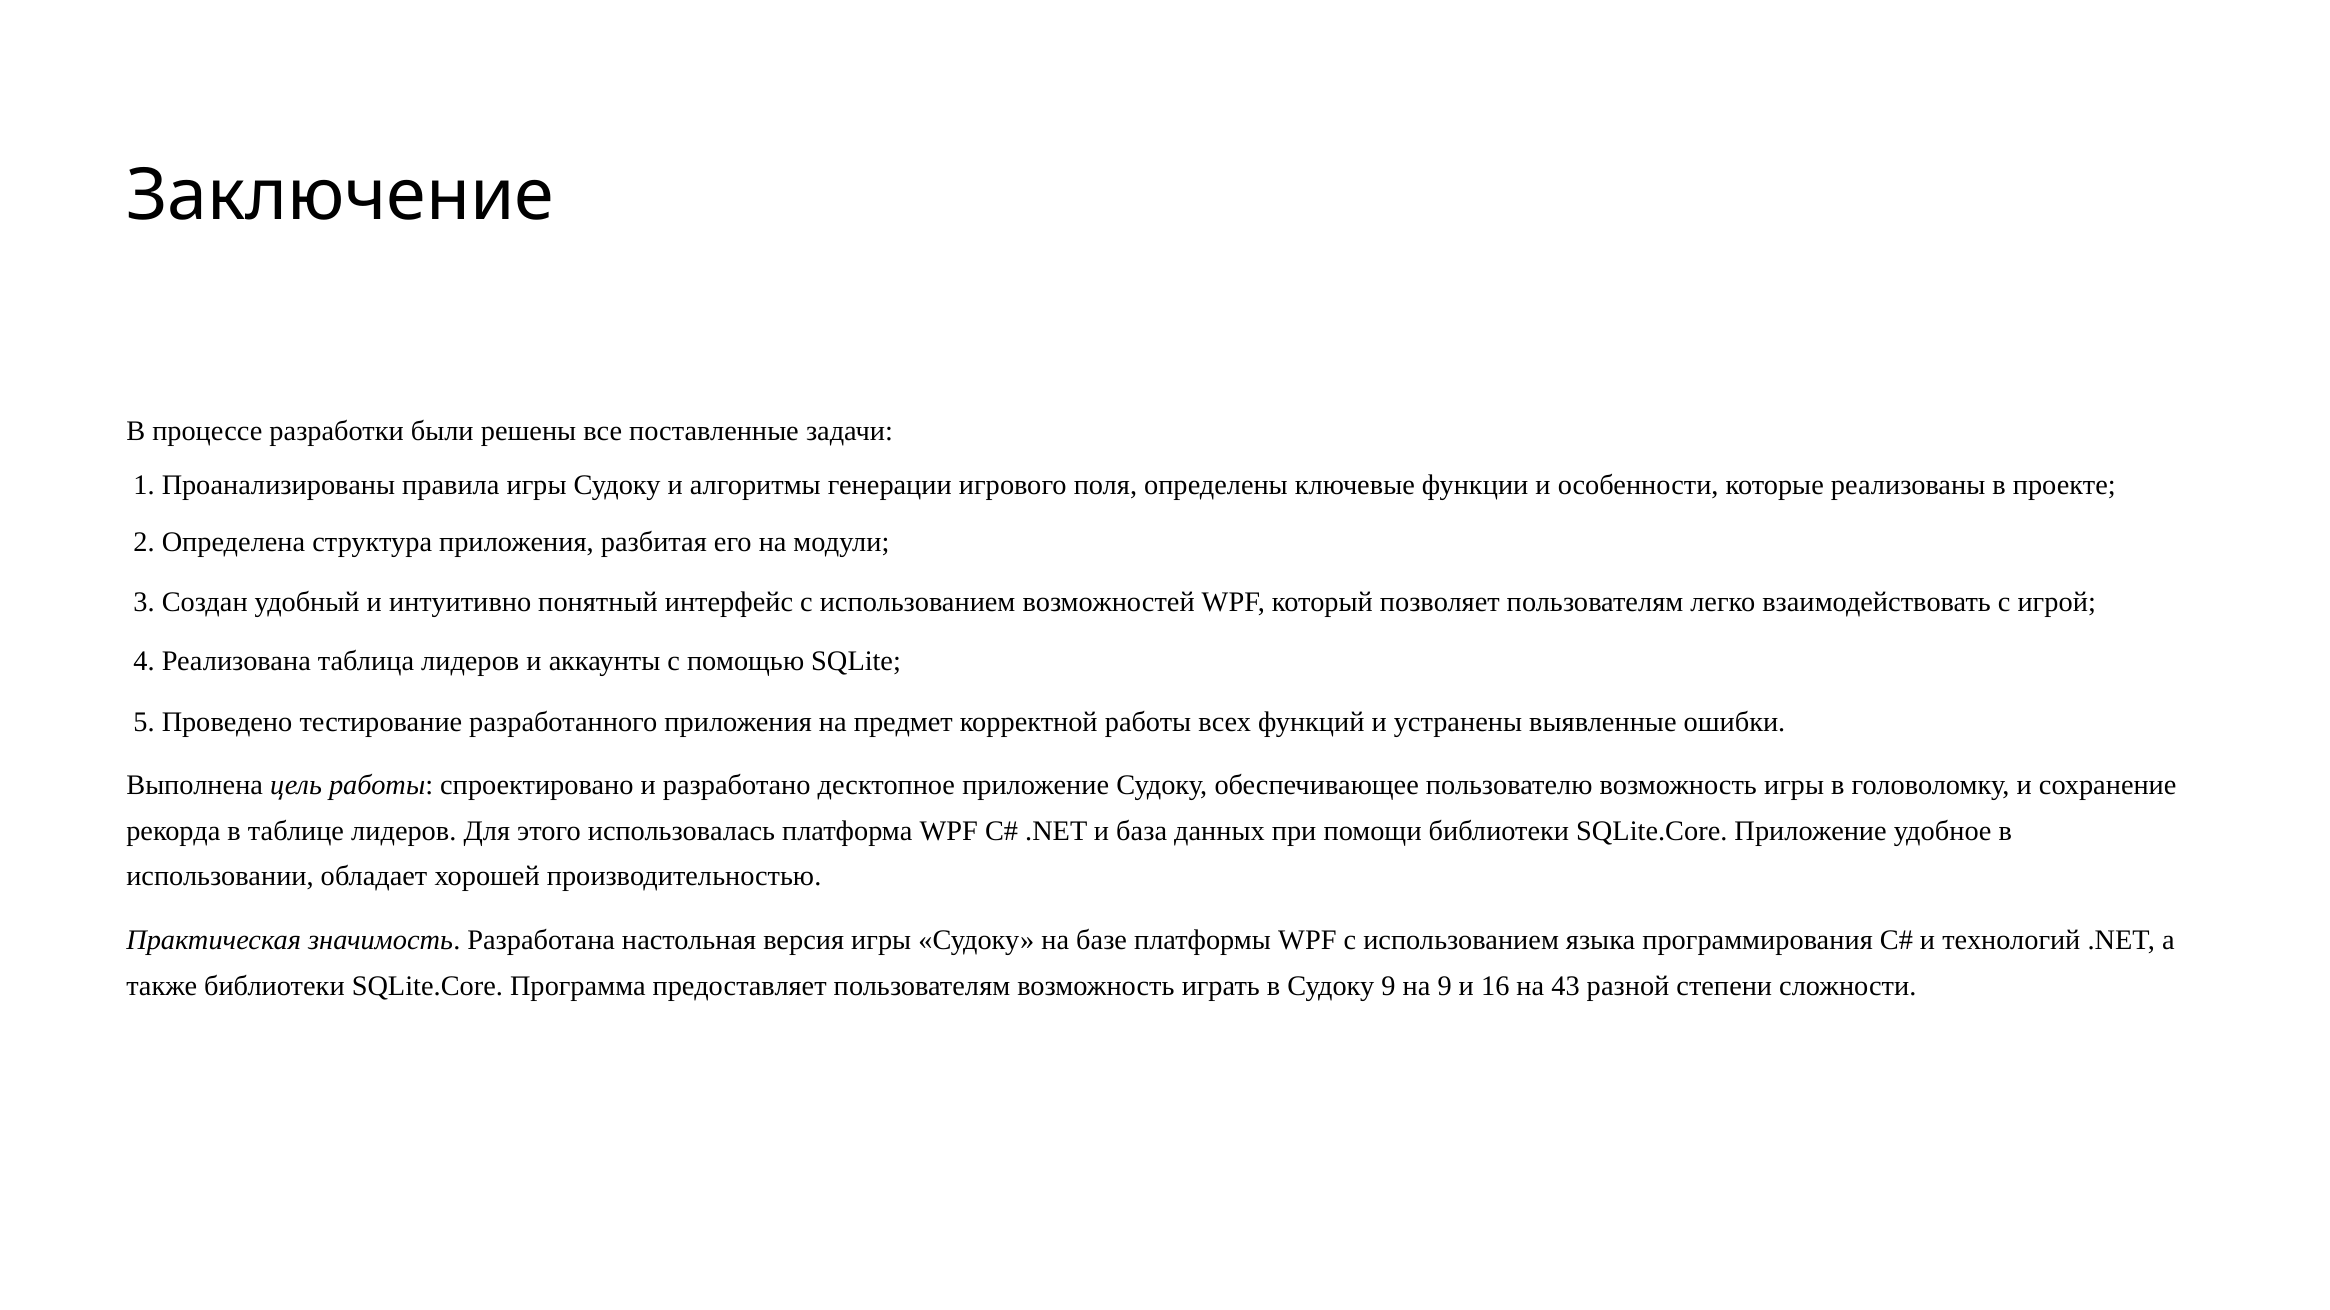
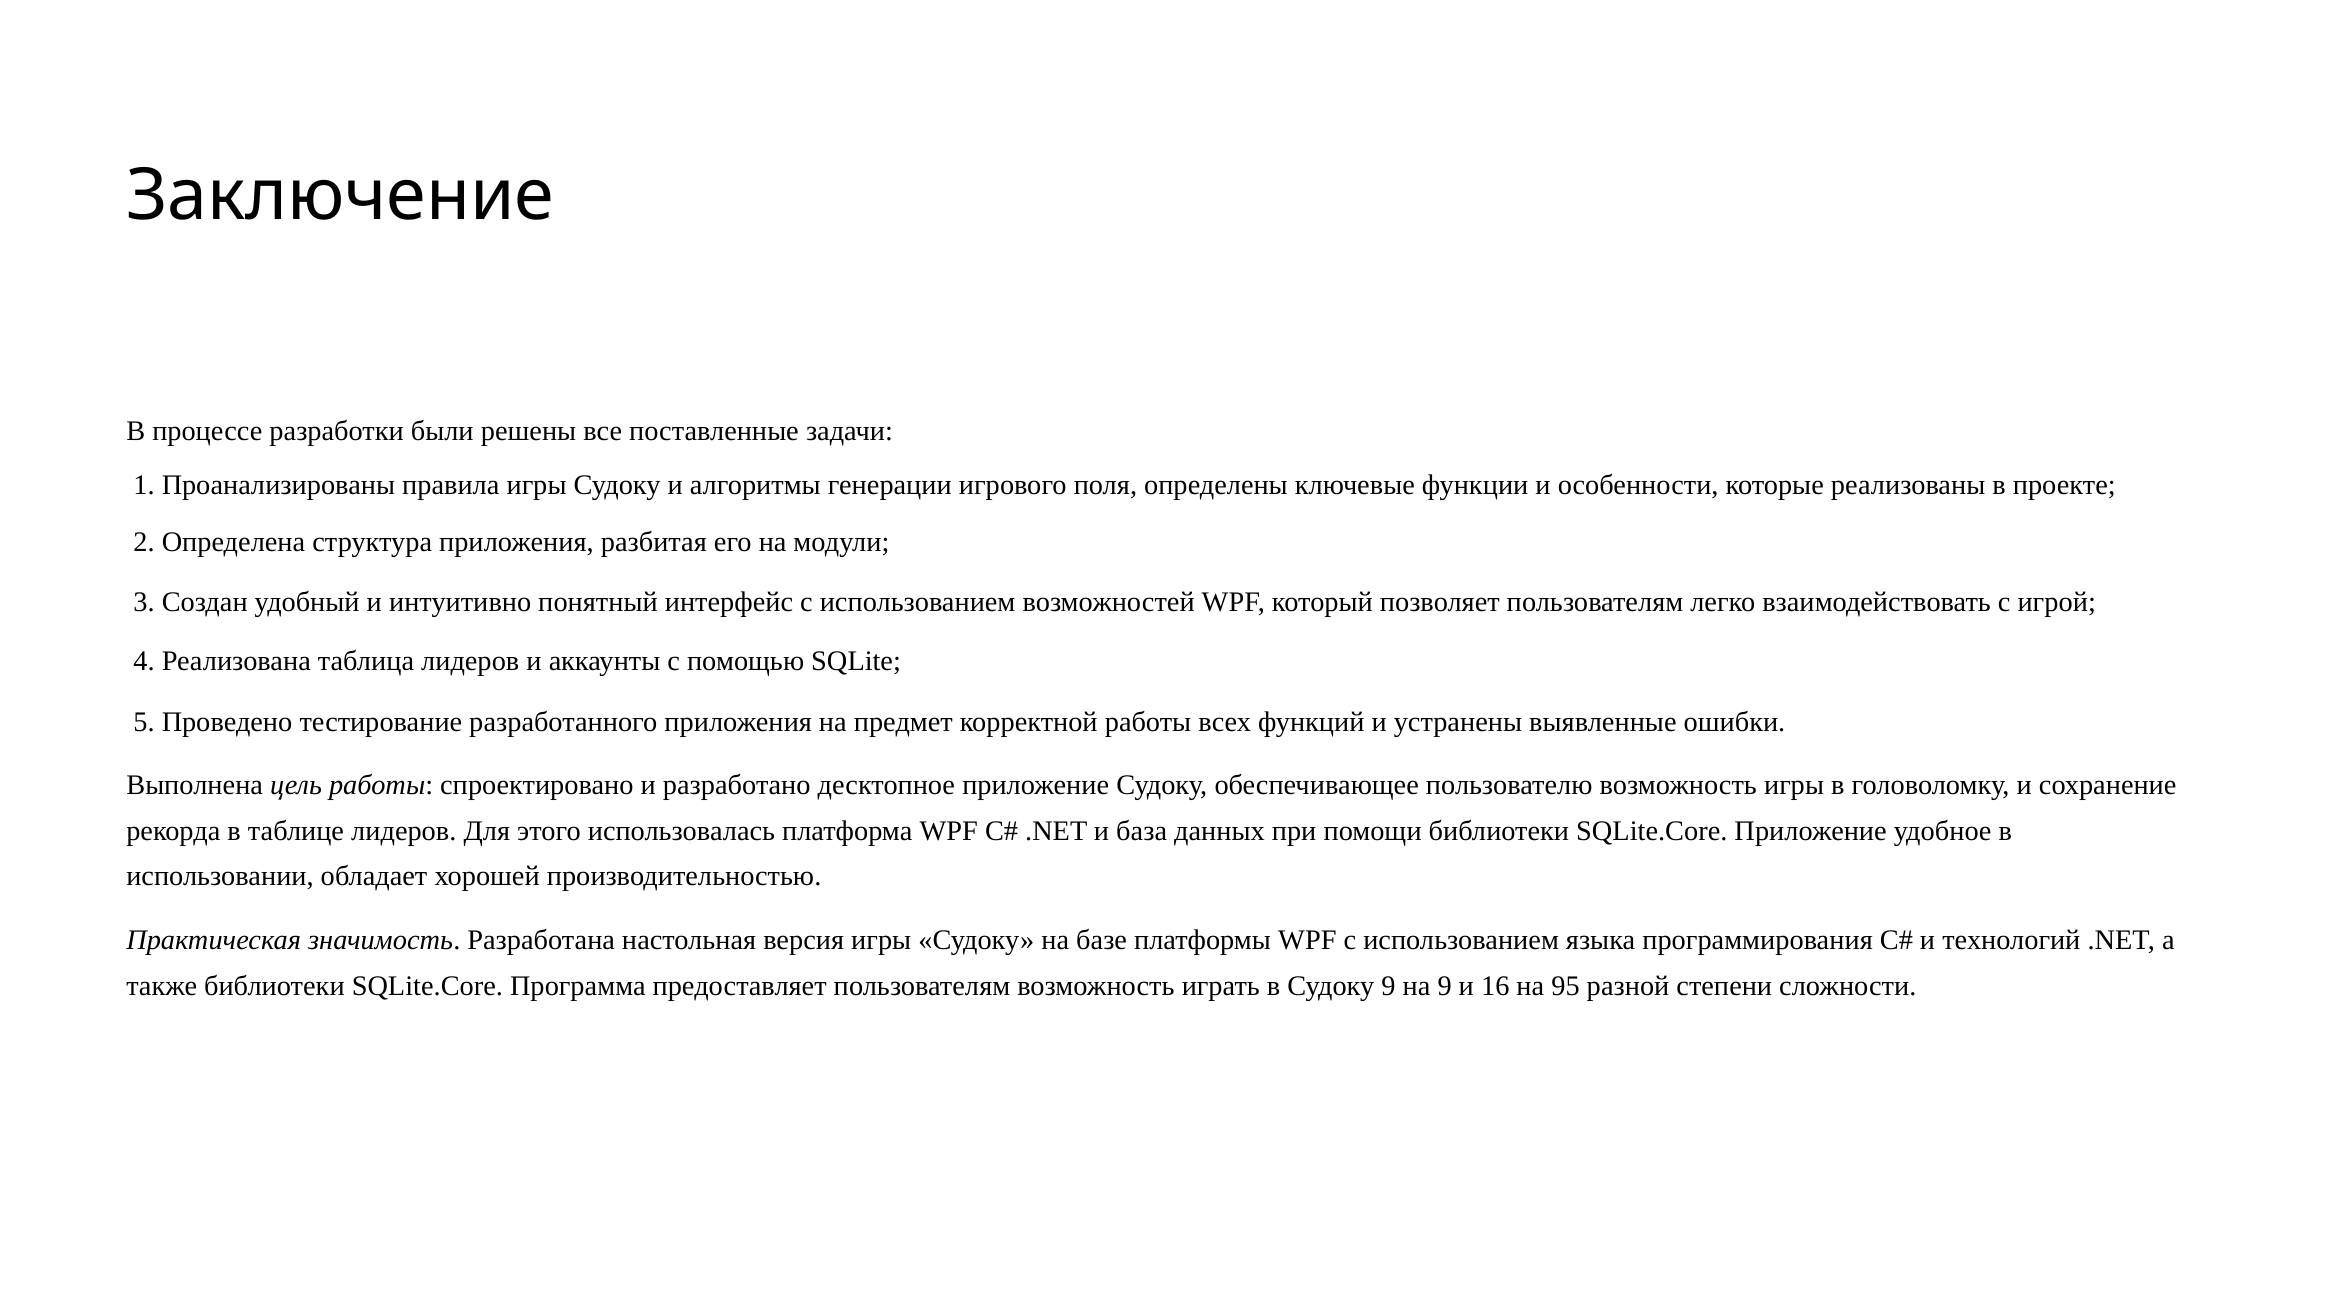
43: 43 -> 95
